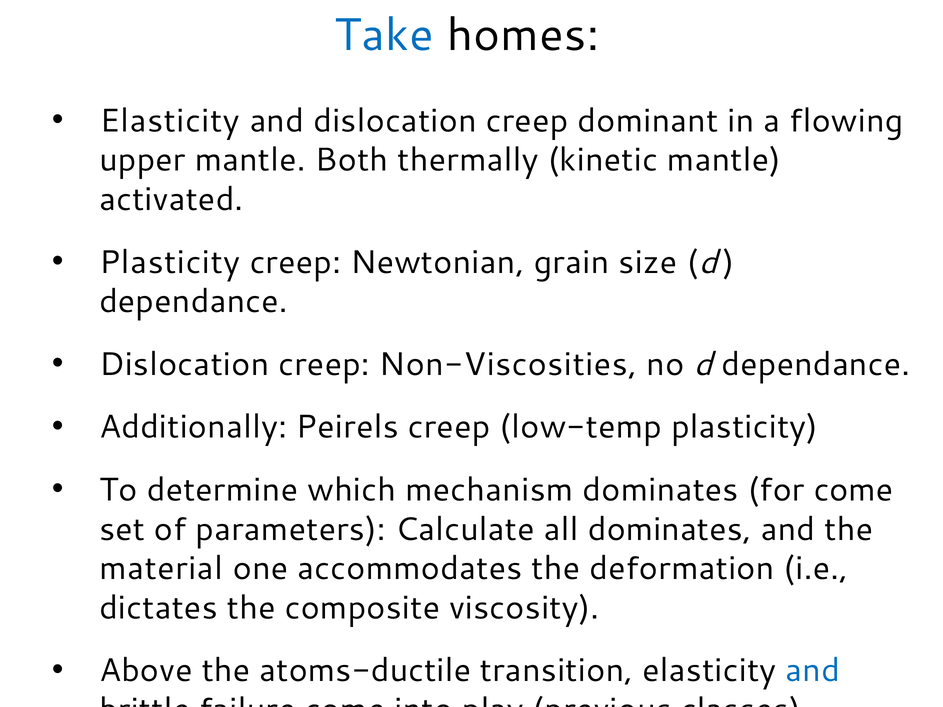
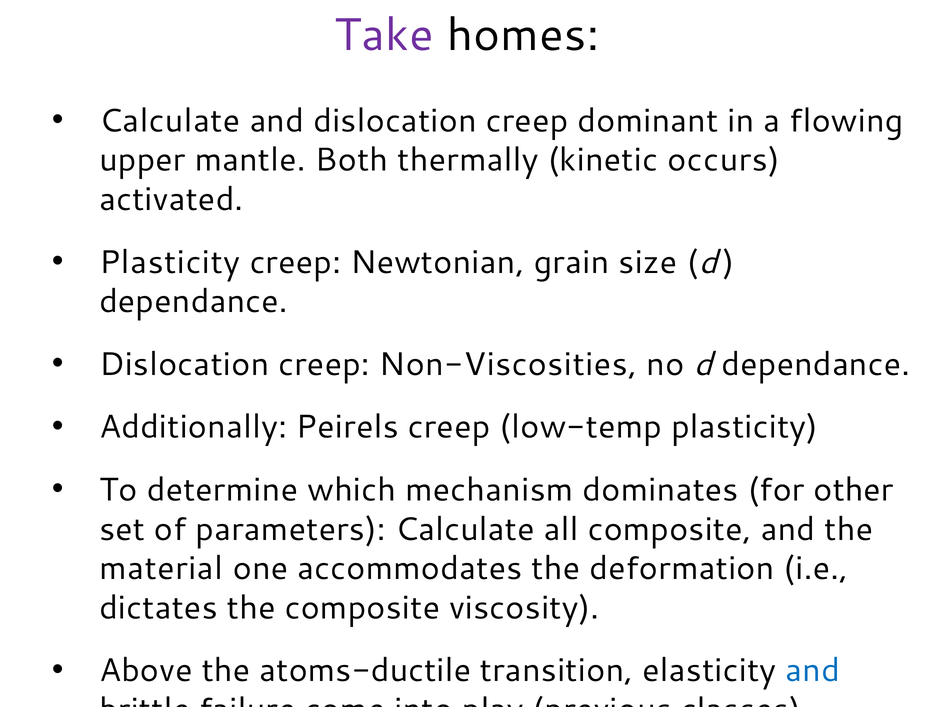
Take colour: blue -> purple
Elasticity at (170, 121): Elasticity -> Calculate
kinetic mantle: mantle -> occurs
for come: come -> other
all dominates: dominates -> composite
